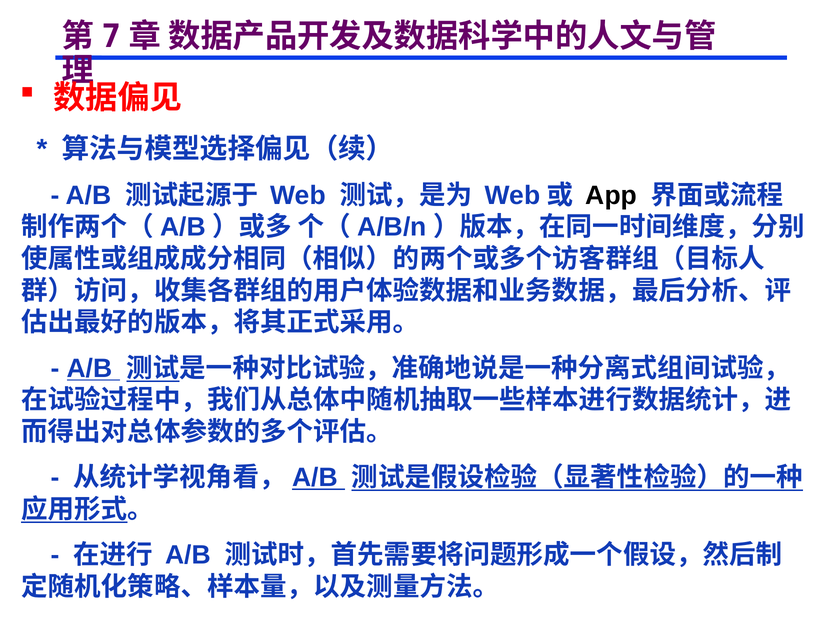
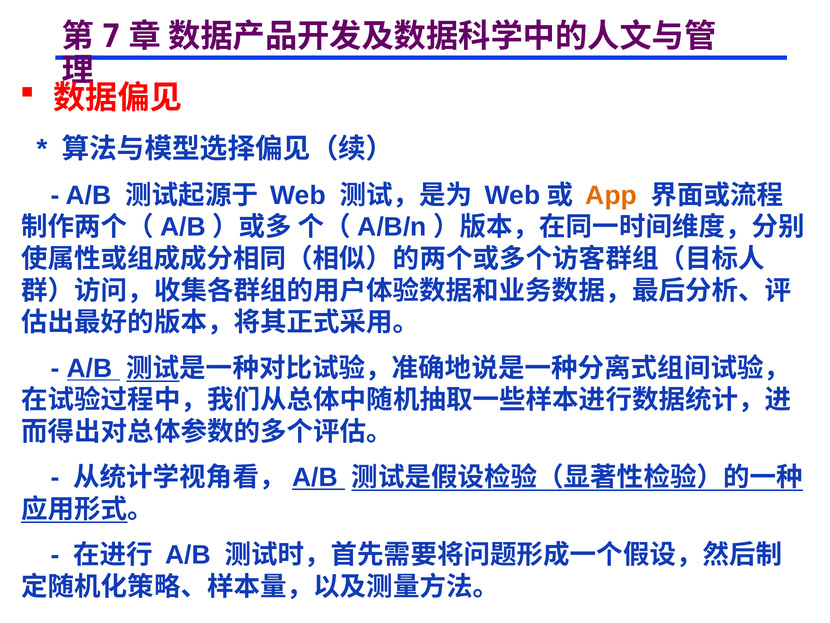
App colour: black -> orange
